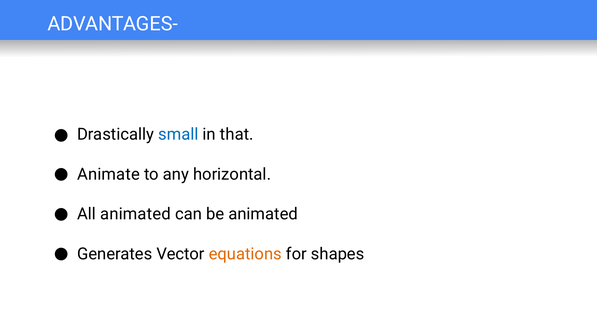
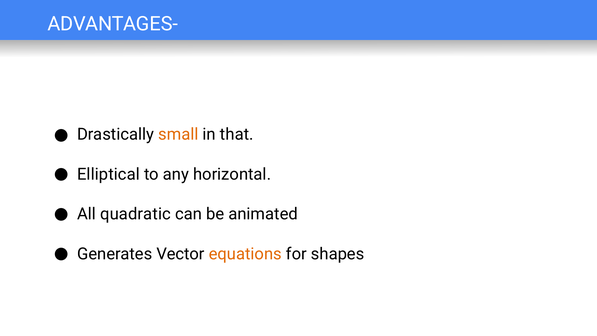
small colour: blue -> orange
Animate: Animate -> Elliptical
All animated: animated -> quadratic
